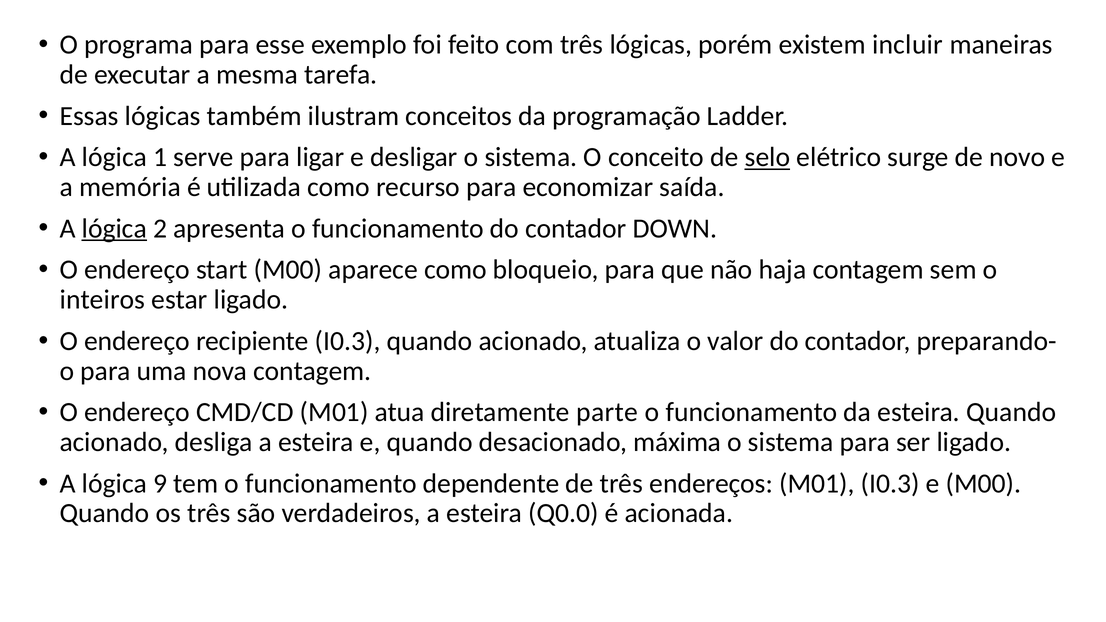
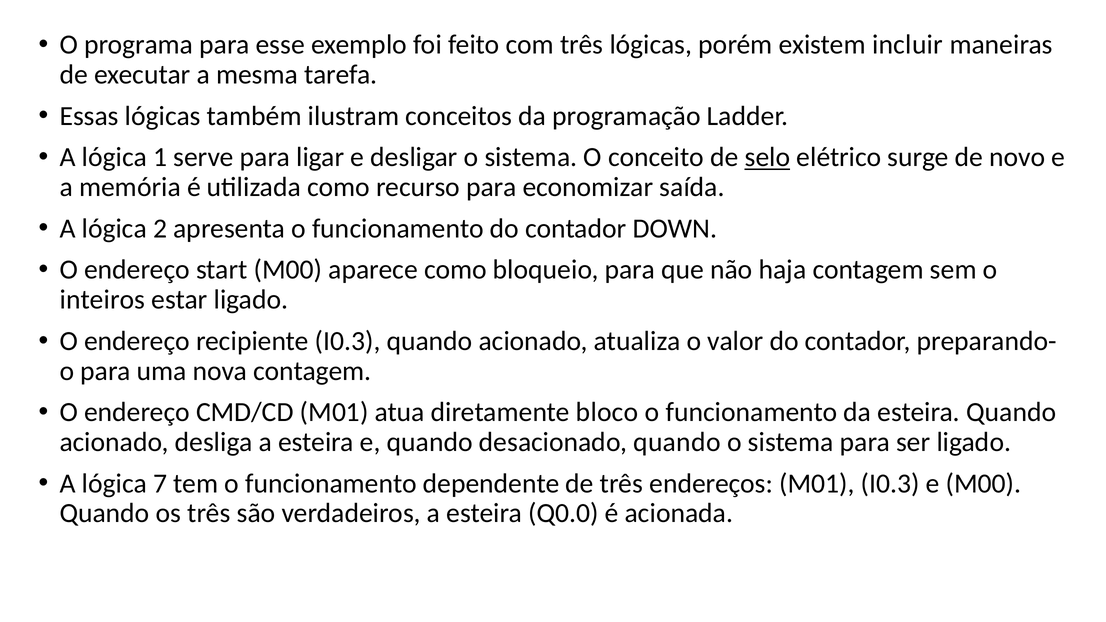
lógica at (114, 229) underline: present -> none
parte: parte -> bloco
desacionado máxima: máxima -> quando
9: 9 -> 7
